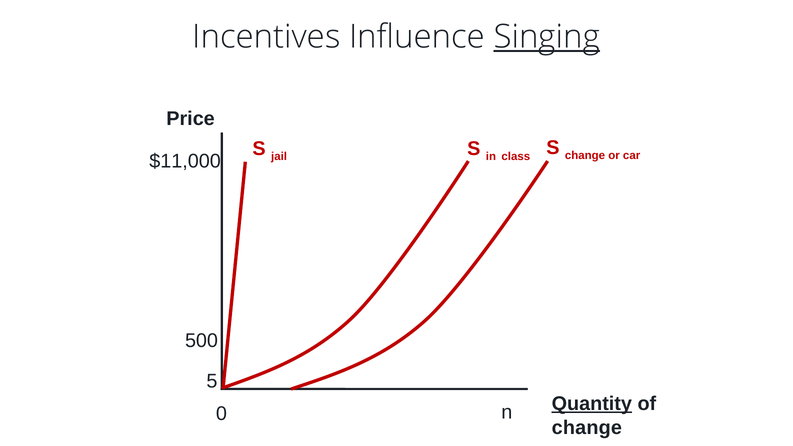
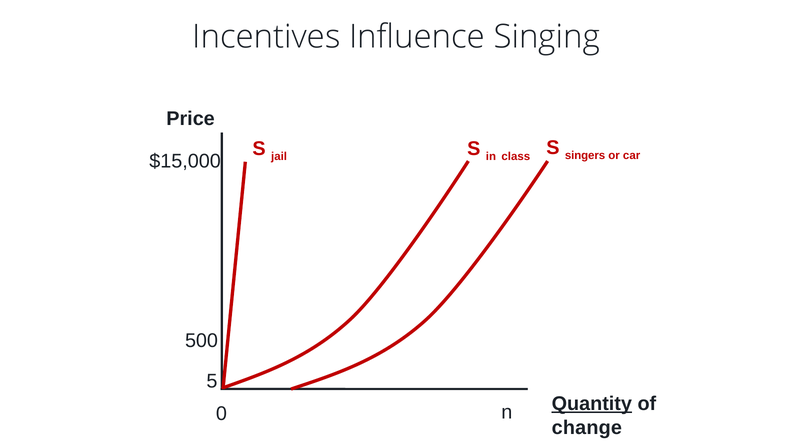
Singing underline: present -> none
S change: change -> singers
$11,000: $11,000 -> $15,000
